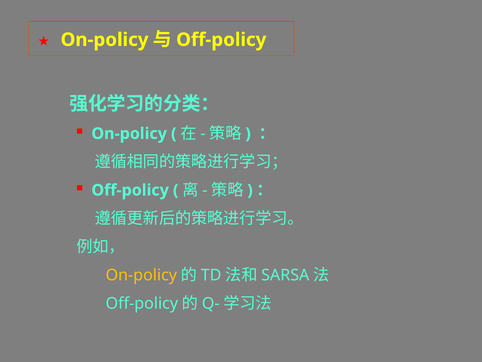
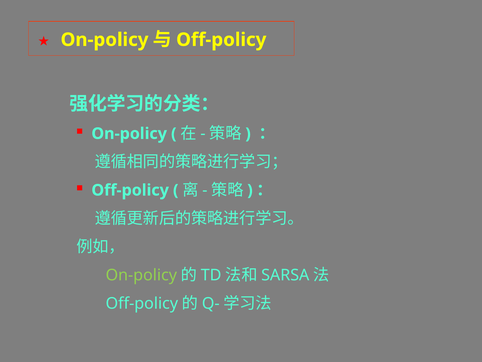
On-policy at (141, 275) colour: yellow -> light green
